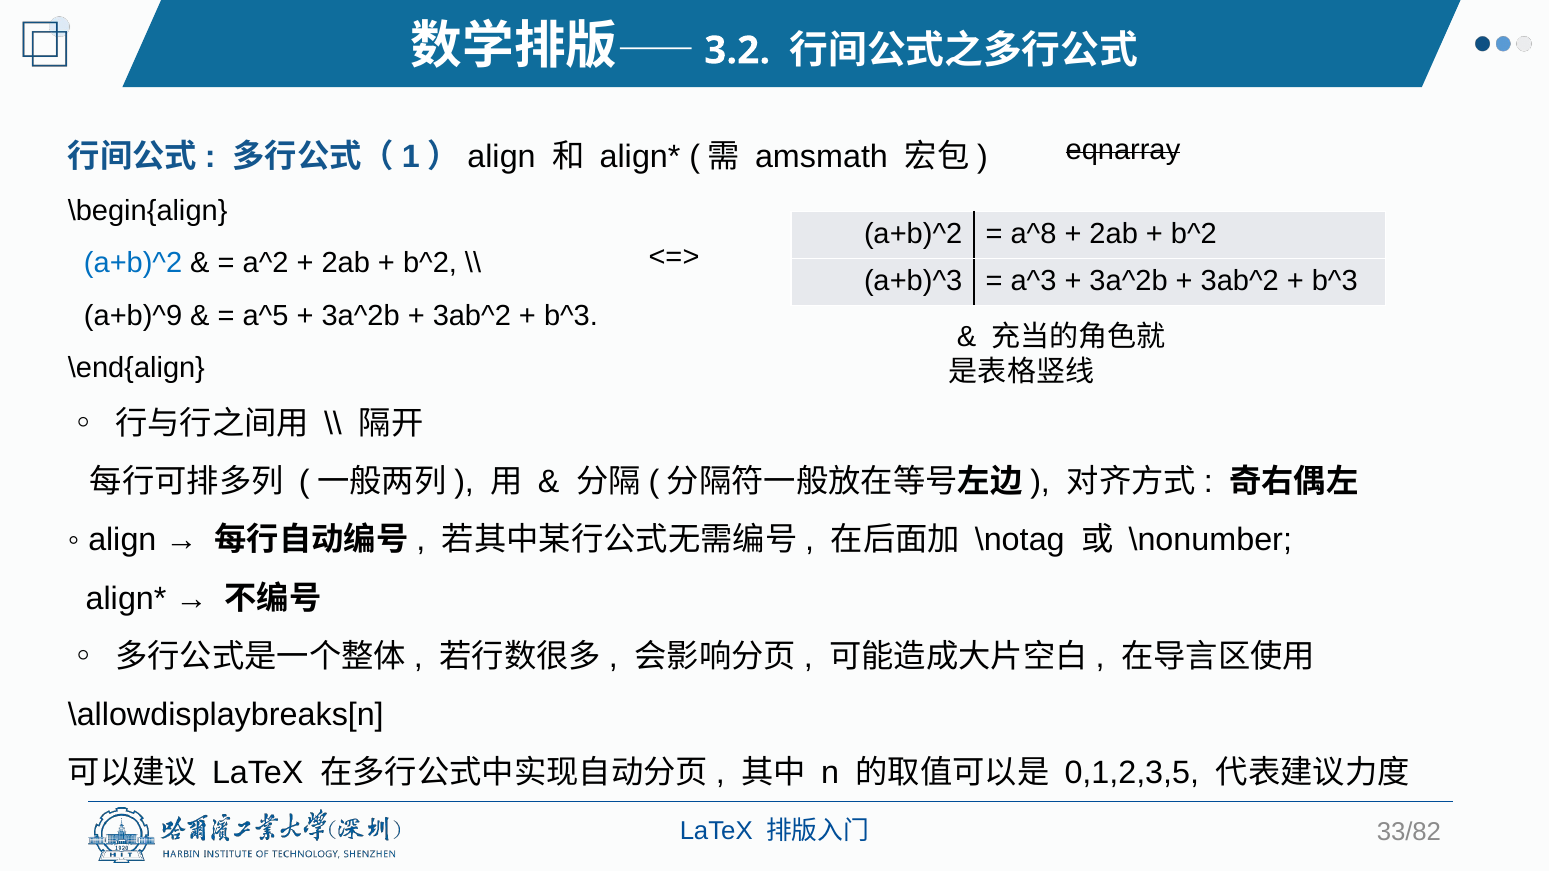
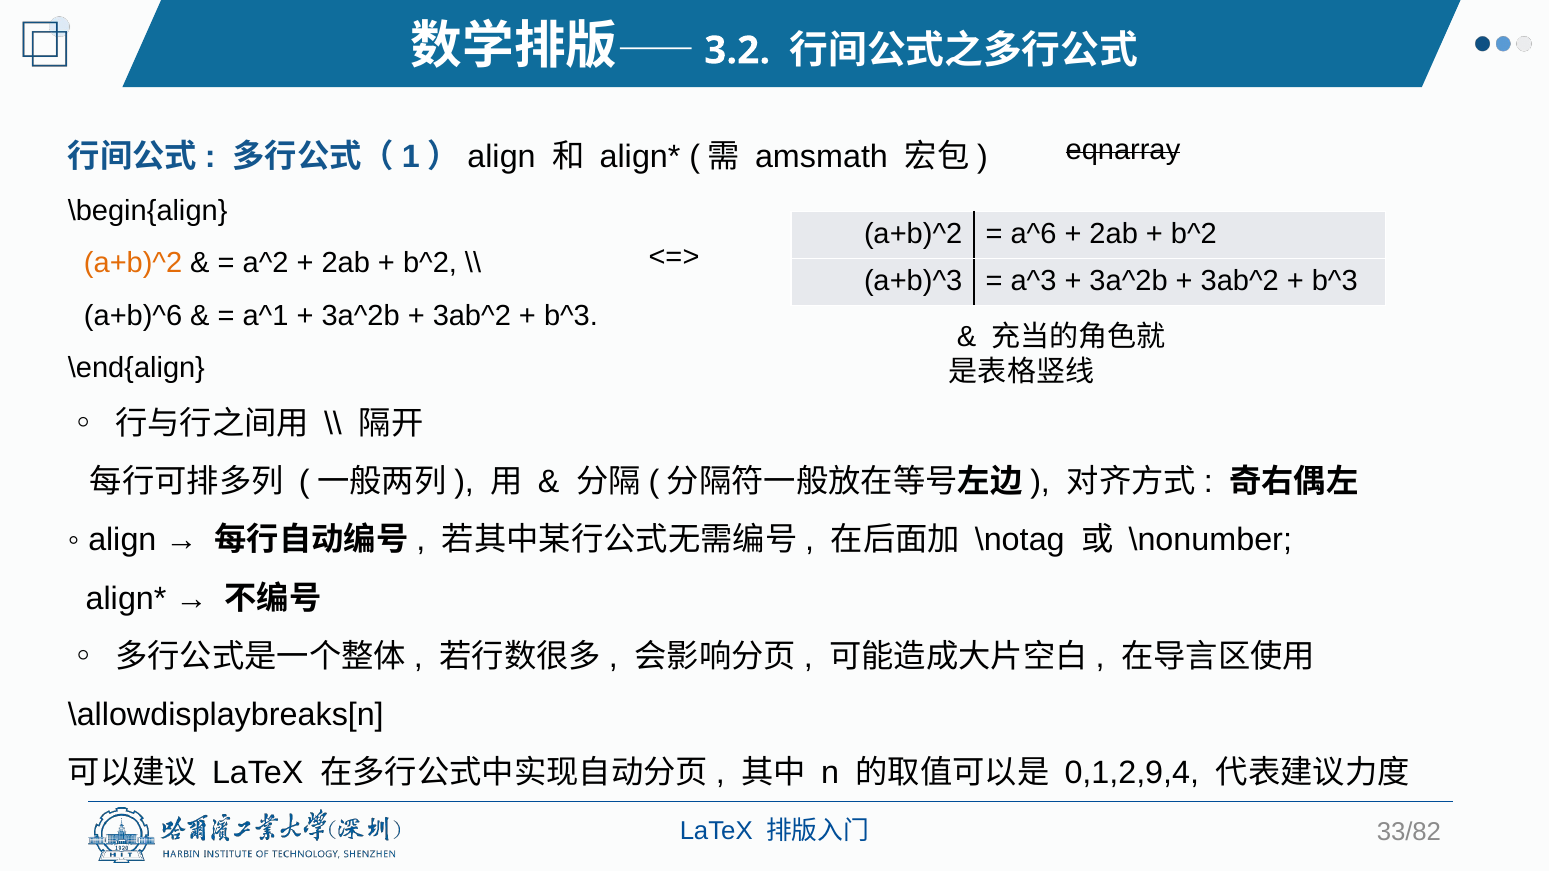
a^8: a^8 -> a^6
a+b)^2 at (133, 263) colour: blue -> orange
a+b)^9: a+b)^9 -> a+b)^6
a^5: a^5 -> a^1
0,1,2,3,5: 0,1,2,3,5 -> 0,1,2,9,4
